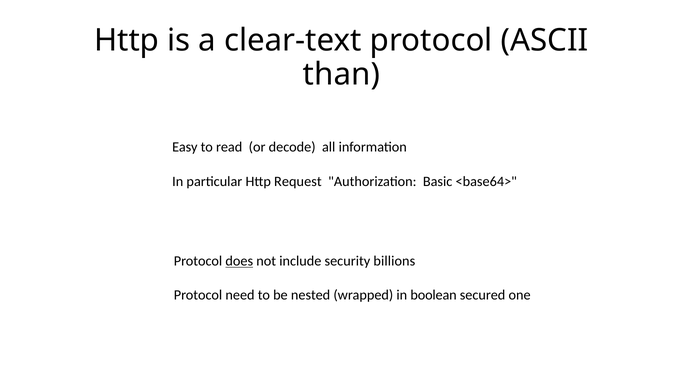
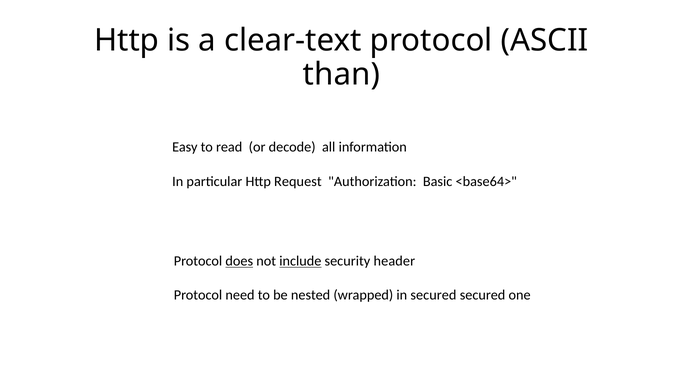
include underline: none -> present
billions: billions -> header
in boolean: boolean -> secured
